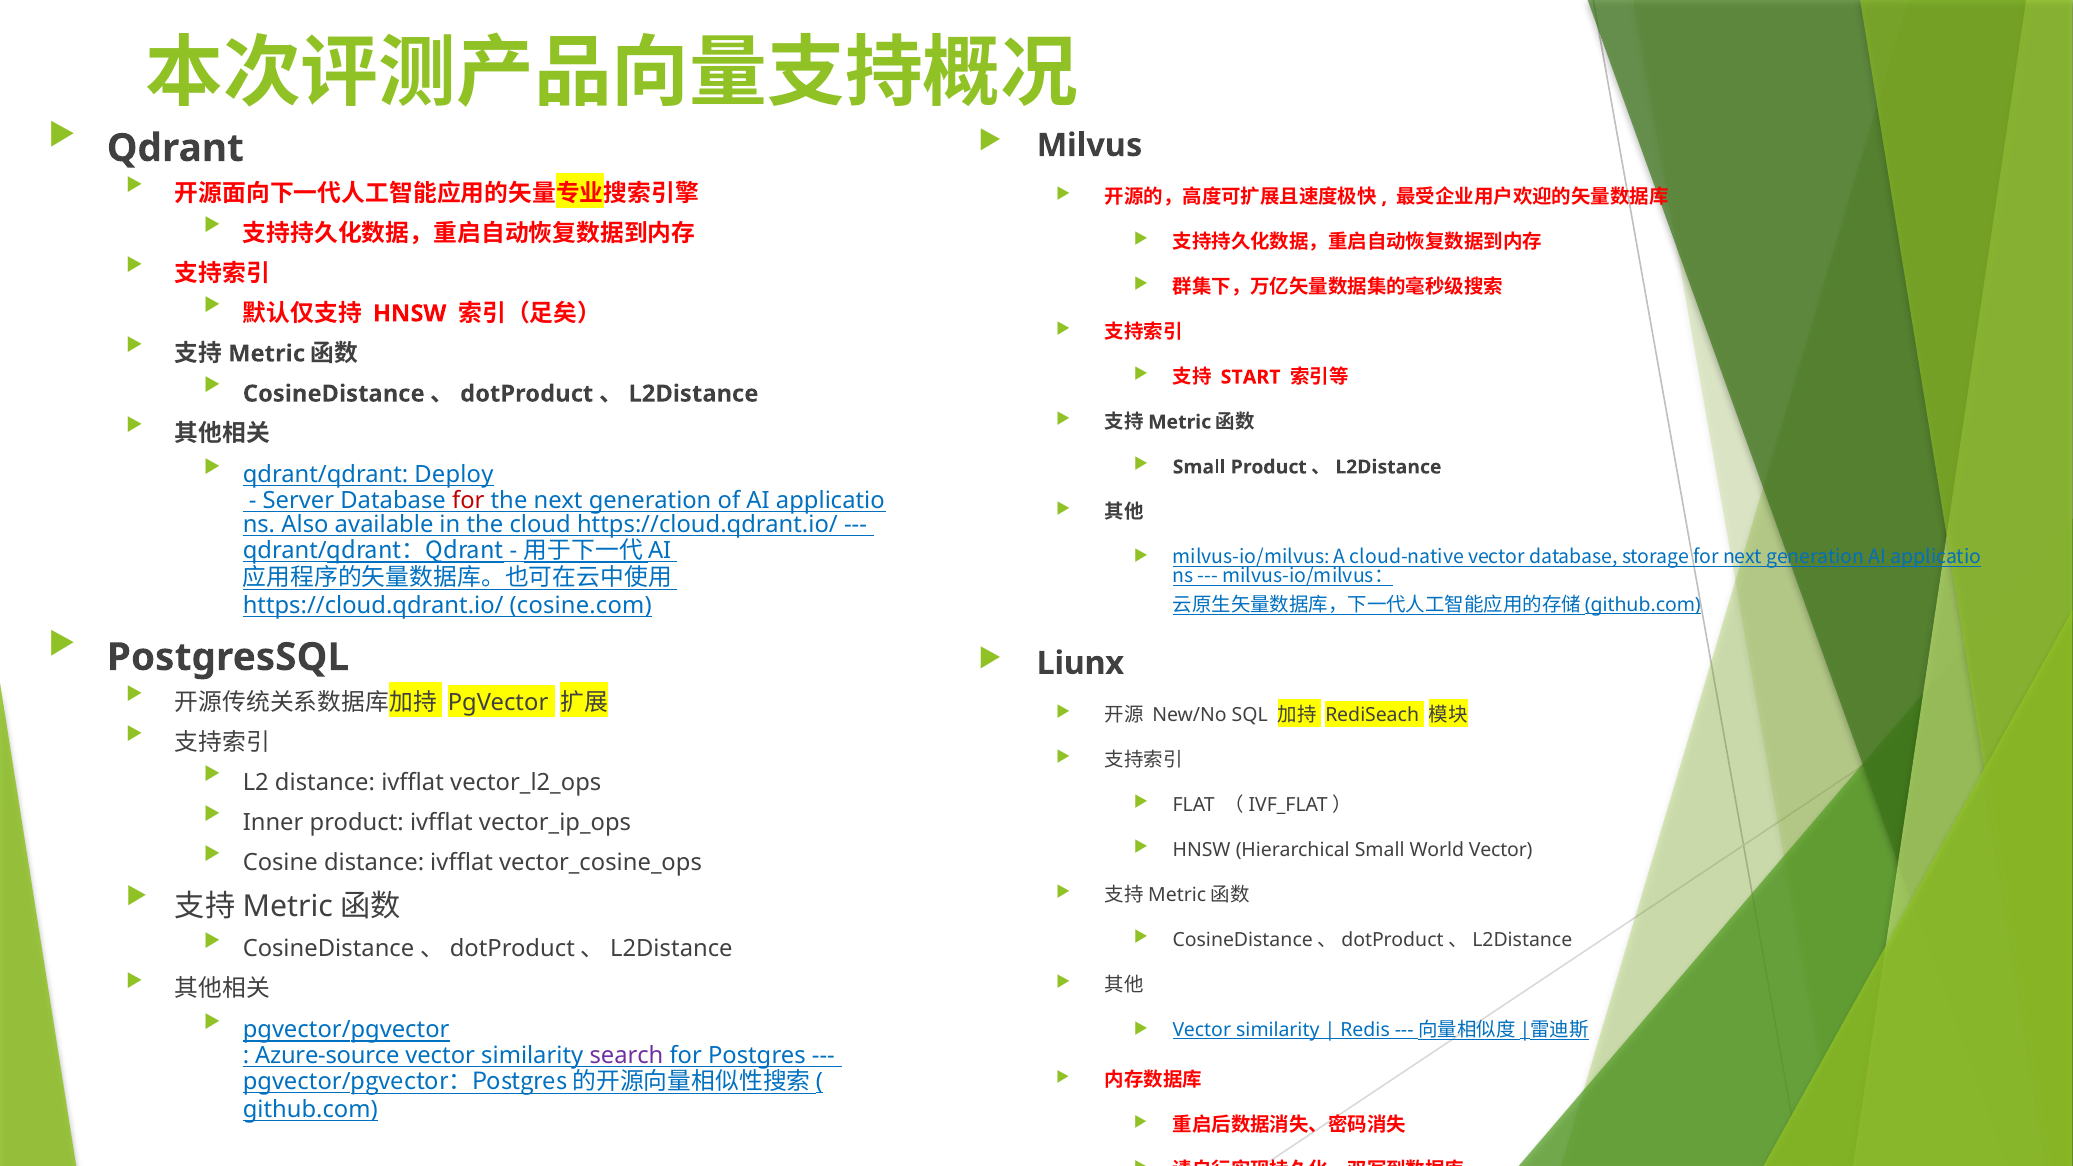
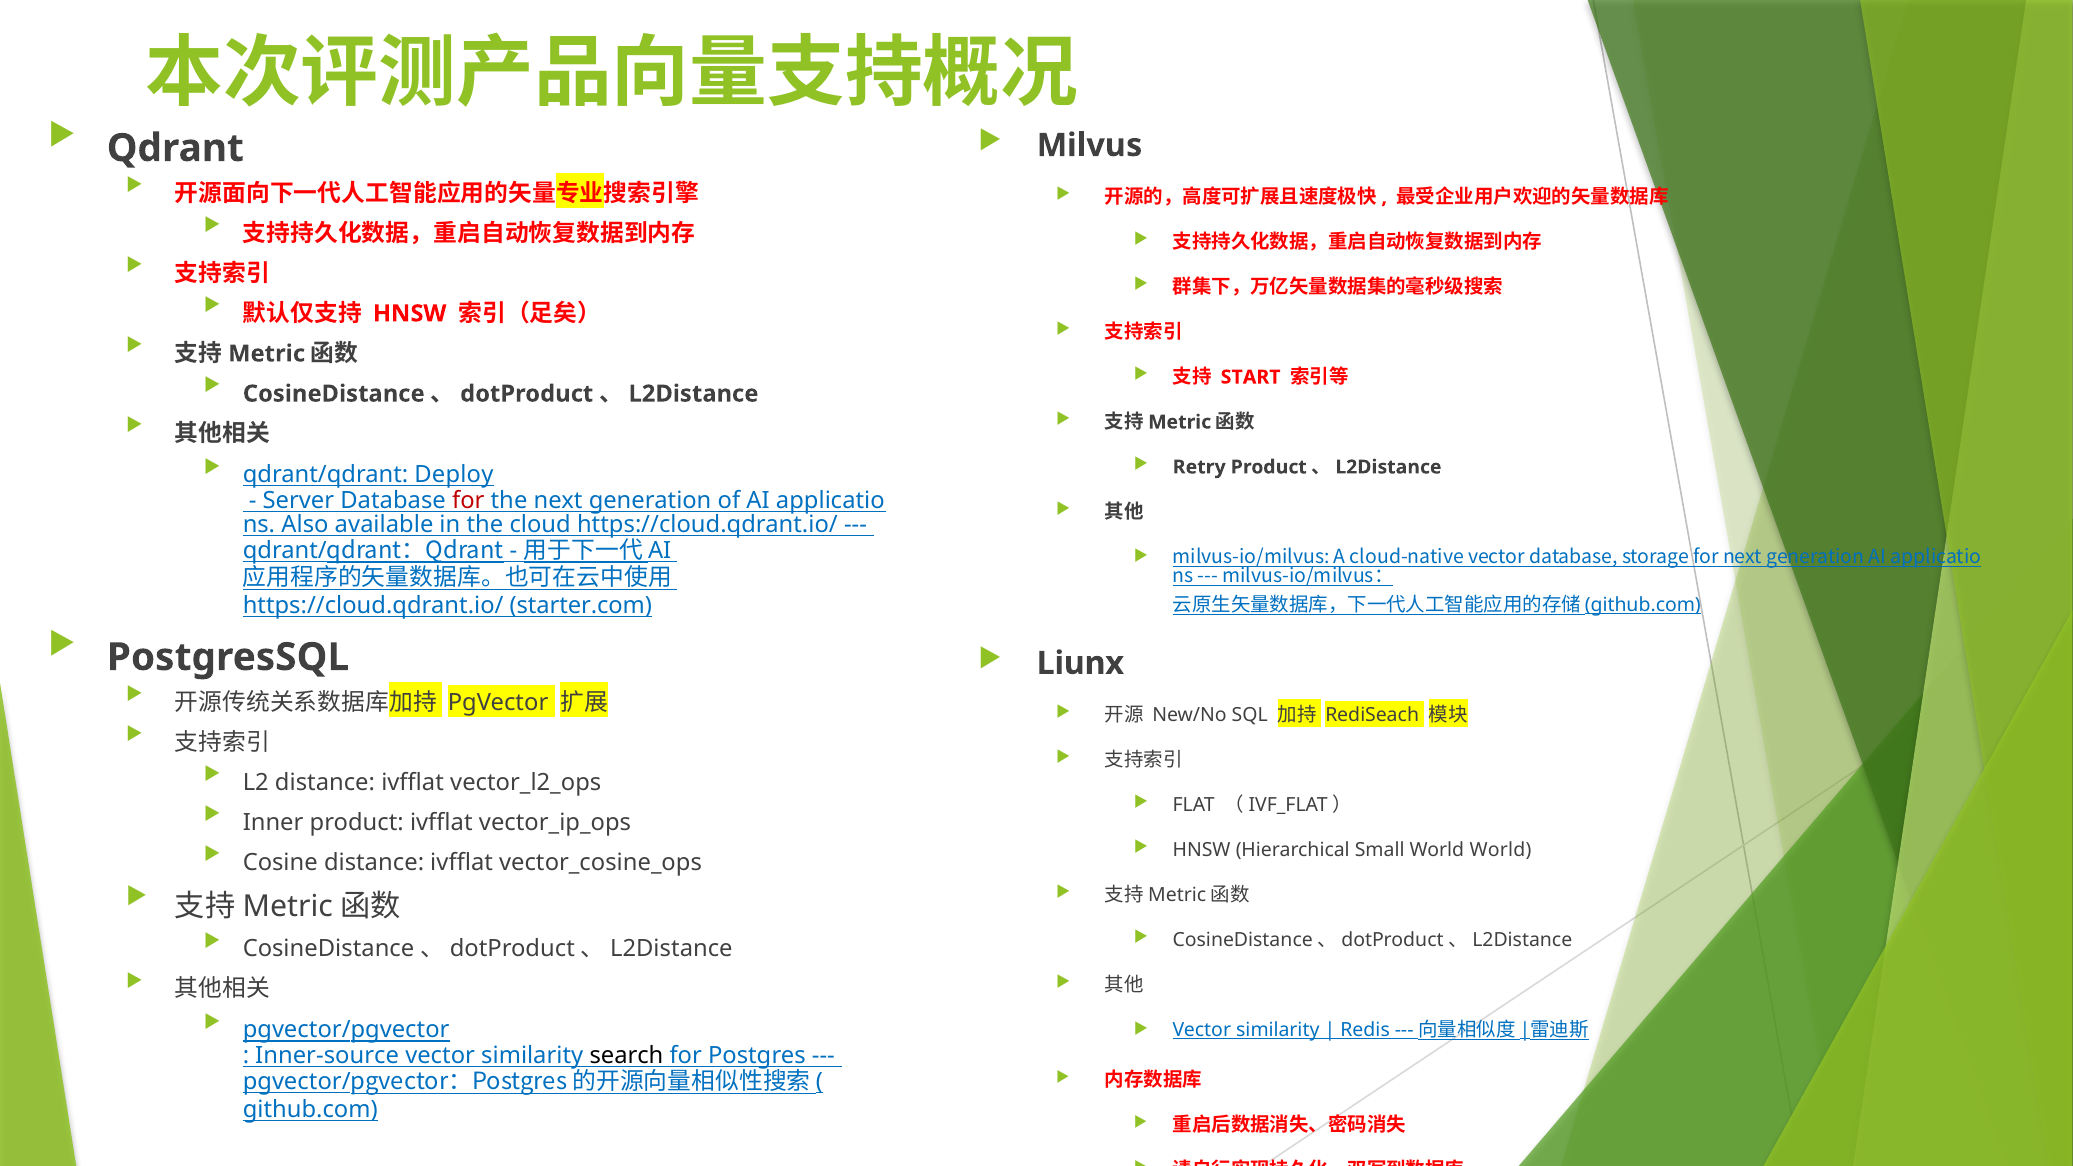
Small at (1199, 467): Small -> Retry
cosine.com: cosine.com -> starter.com
World Vector: Vector -> World
Azure-source: Azure-source -> Inner-source
search colour: purple -> black
